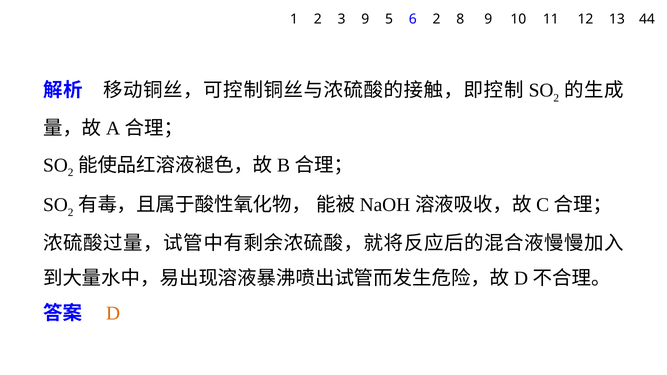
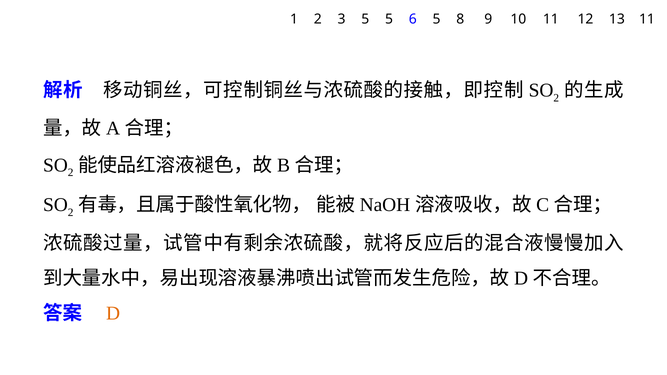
3 9: 9 -> 5
6 2: 2 -> 5
13 44: 44 -> 11
